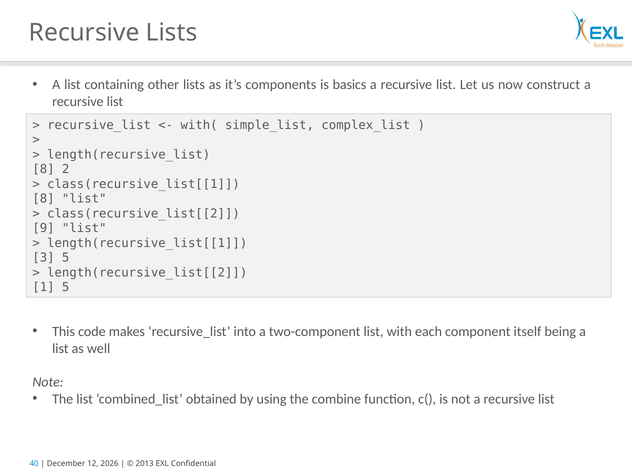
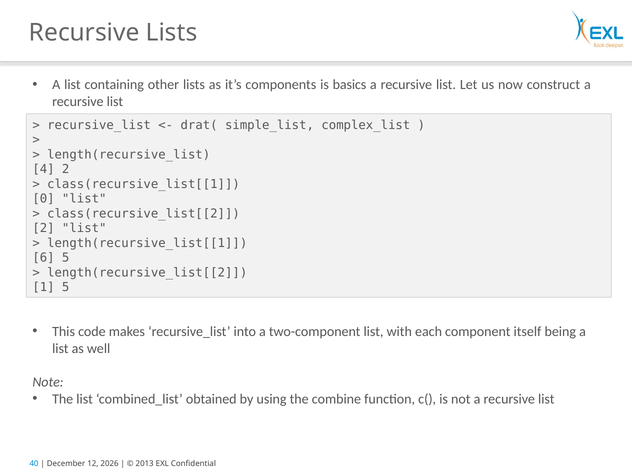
with(: with( -> drat(
8 at (43, 169): 8 -> 4
8 at (43, 199): 8 -> 0
9 at (43, 228): 9 -> 2
3: 3 -> 6
